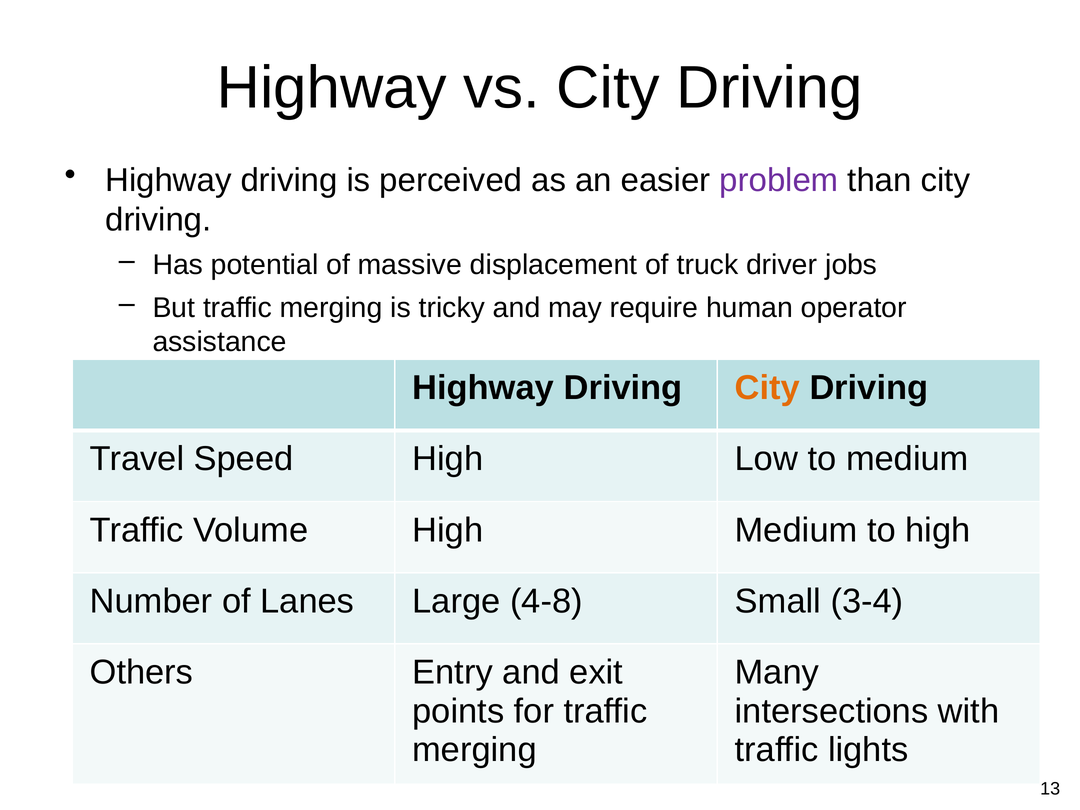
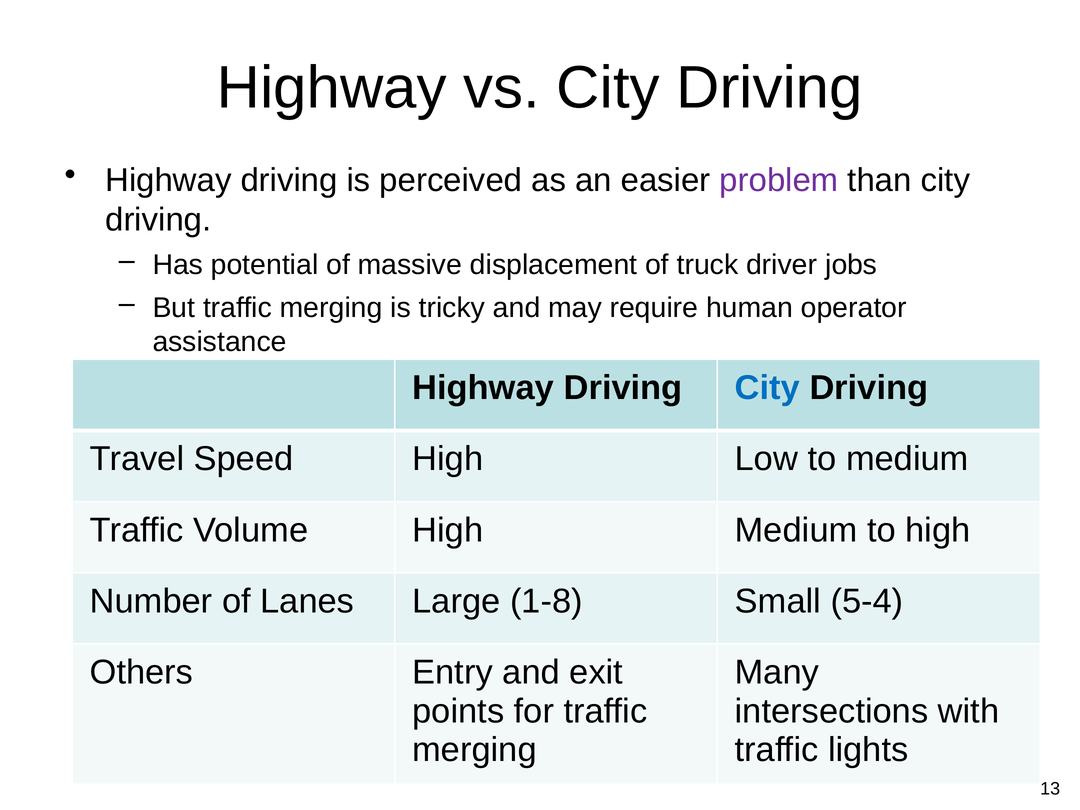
City at (767, 388) colour: orange -> blue
4-8: 4-8 -> 1-8
3-4: 3-4 -> 5-4
